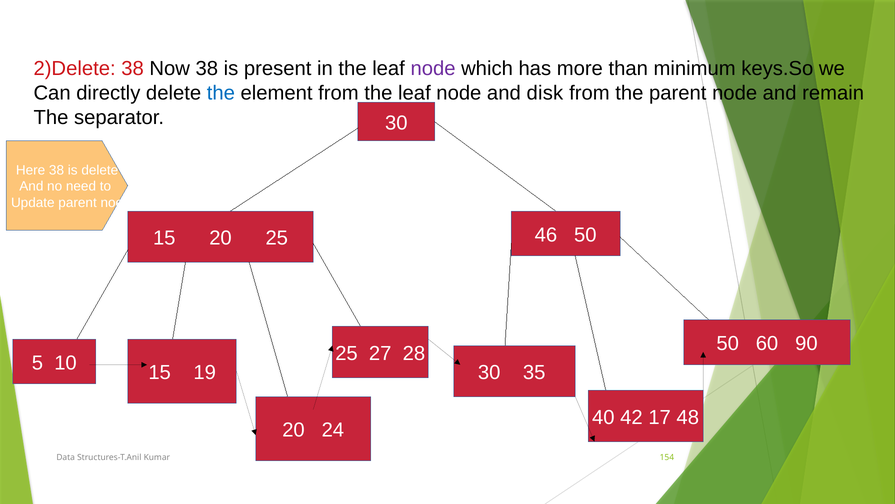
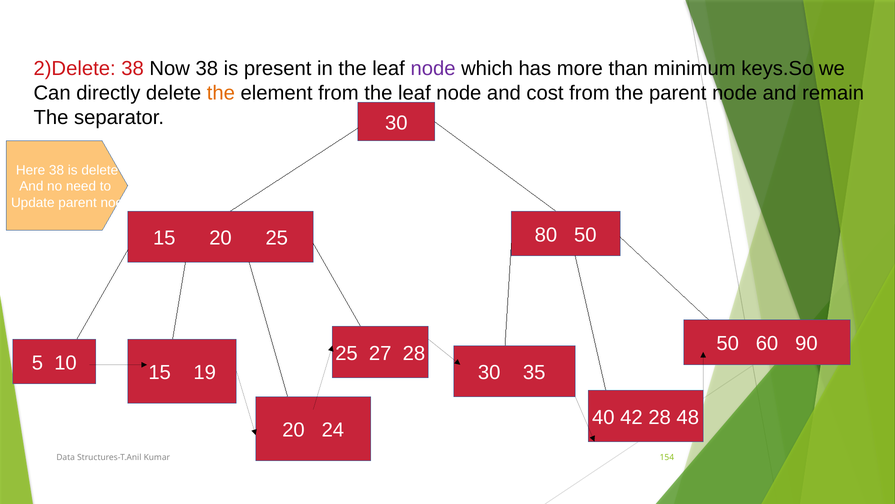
the at (221, 93) colour: blue -> orange
disk: disk -> cost
46: 46 -> 80
42 17: 17 -> 28
